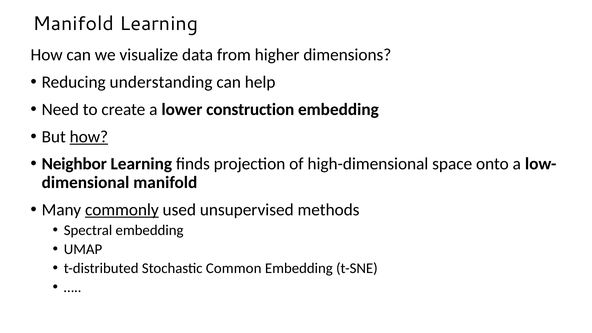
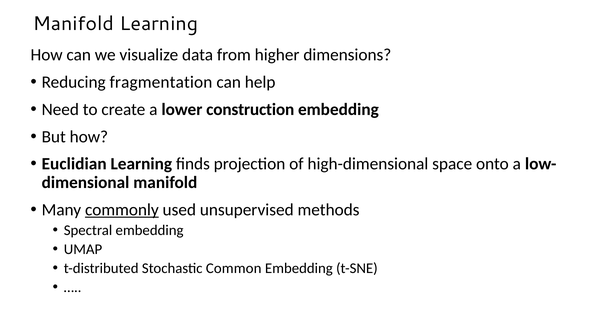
understanding: understanding -> fragmentation
how at (89, 137) underline: present -> none
Neighbor: Neighbor -> Euclidian
